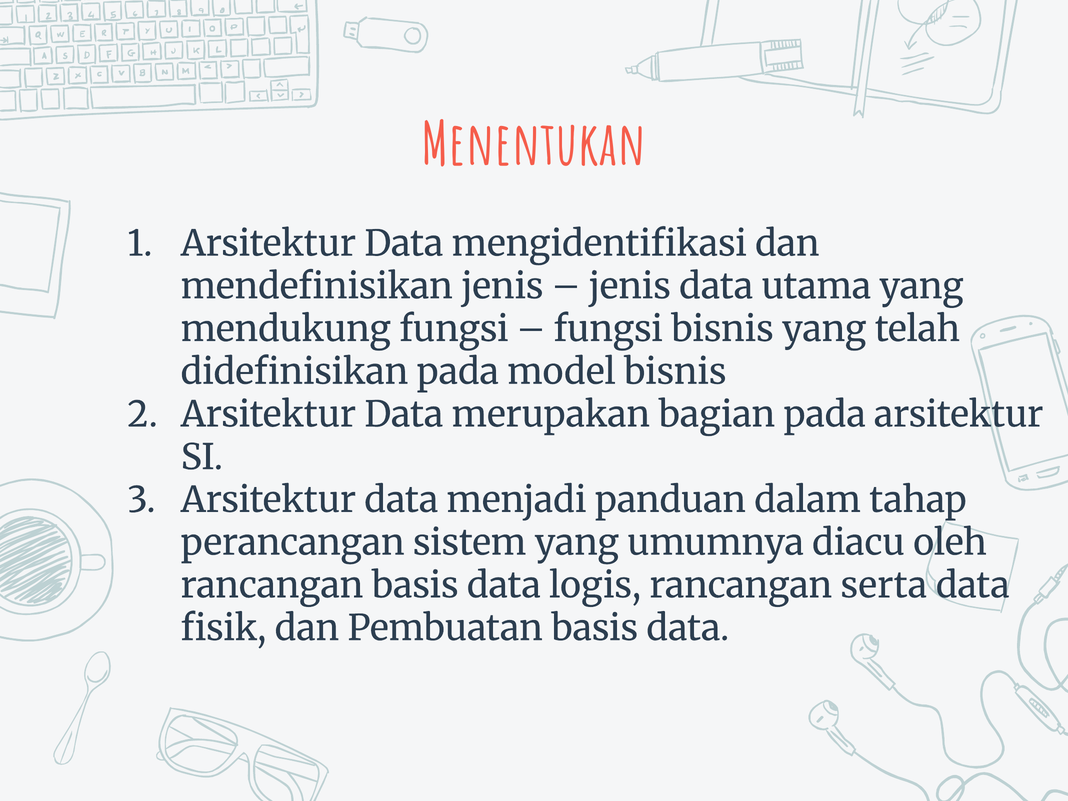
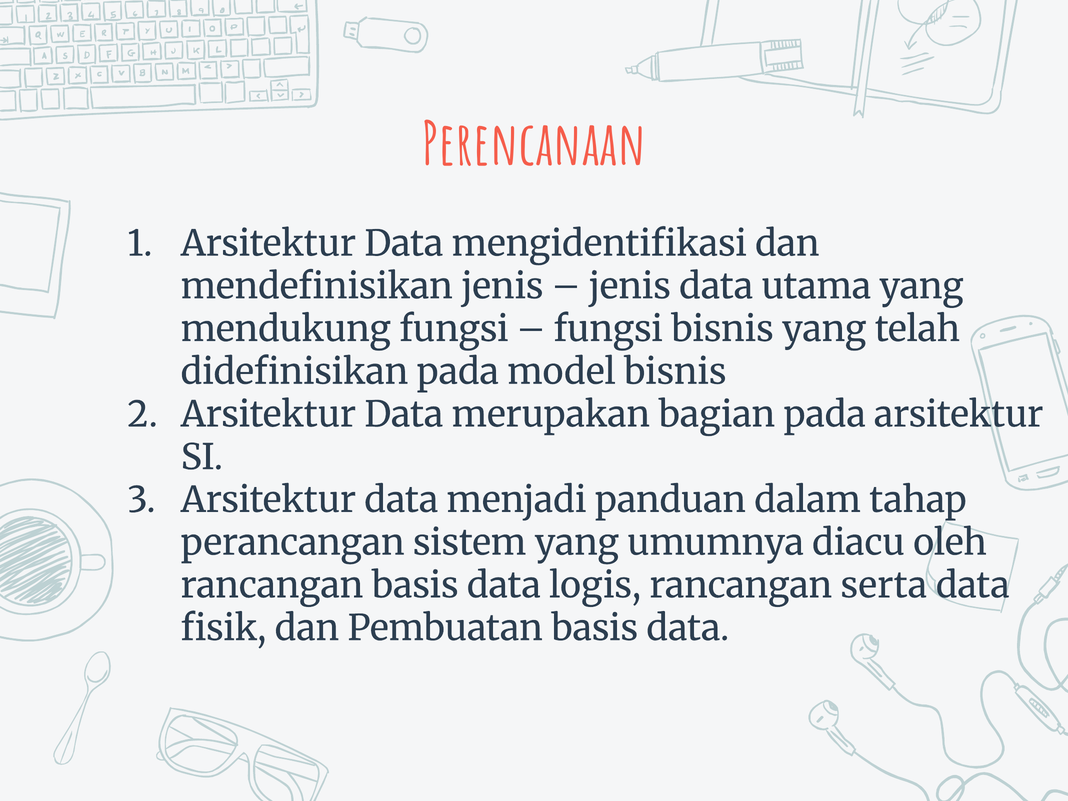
Menentukan: Menentukan -> Perencanaan
